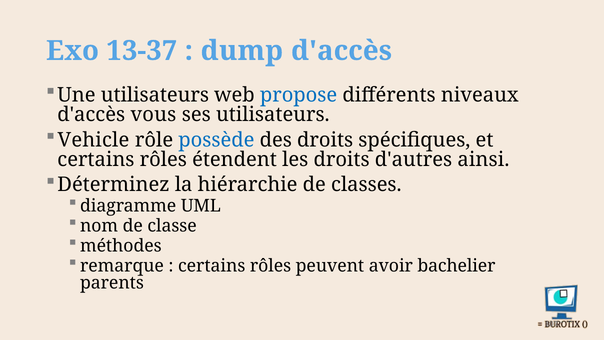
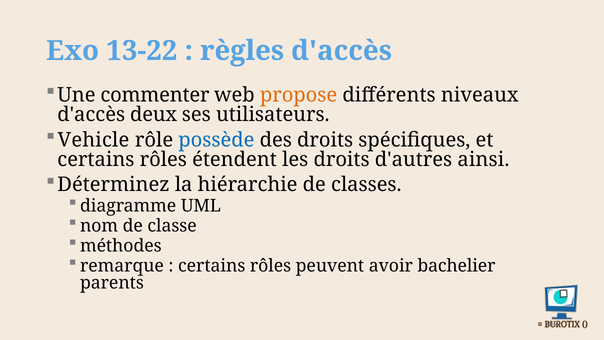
13-37: 13-37 -> 13-22
dump: dump -> règles
Une utilisateurs: utilisateurs -> commenter
propose colour: blue -> orange
vous: vous -> deux
